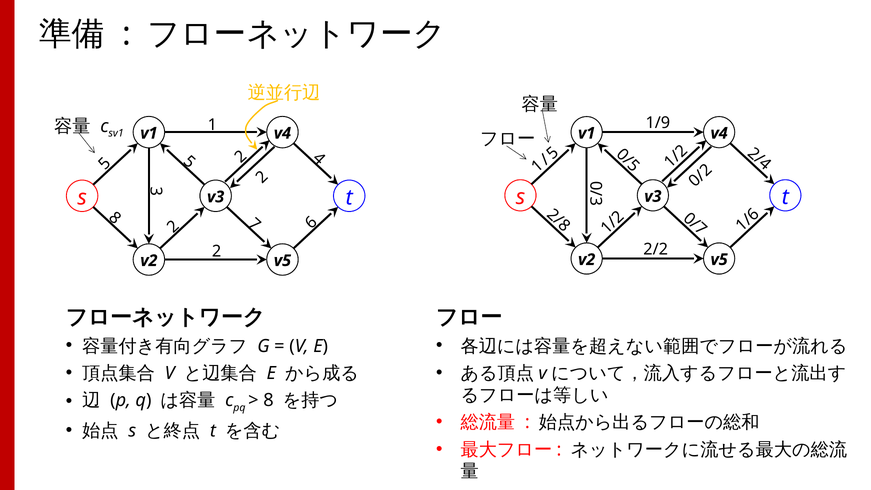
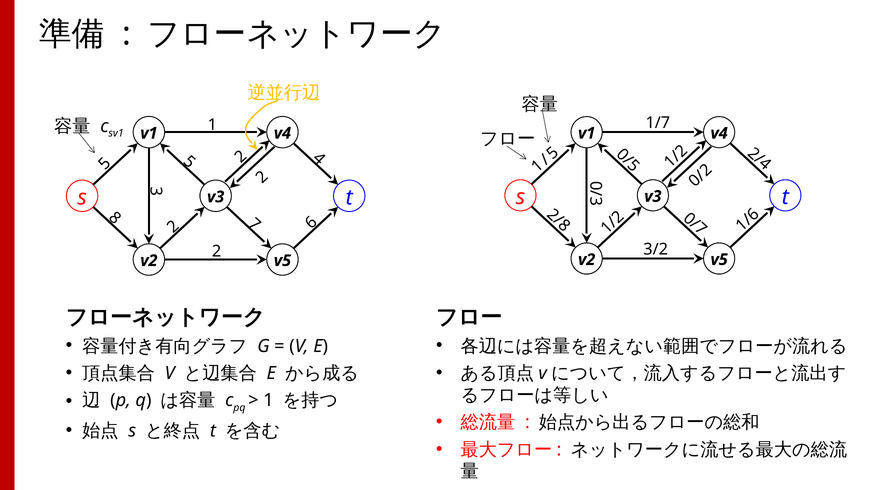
1/9: 1/9 -> 1/7
2/2: 2/2 -> 3/2
8 at (268, 400): 8 -> 1
